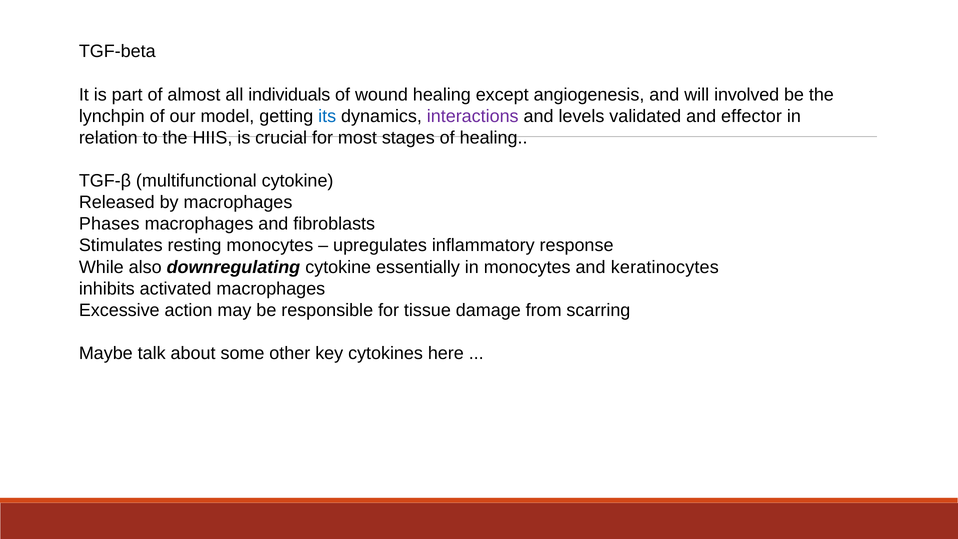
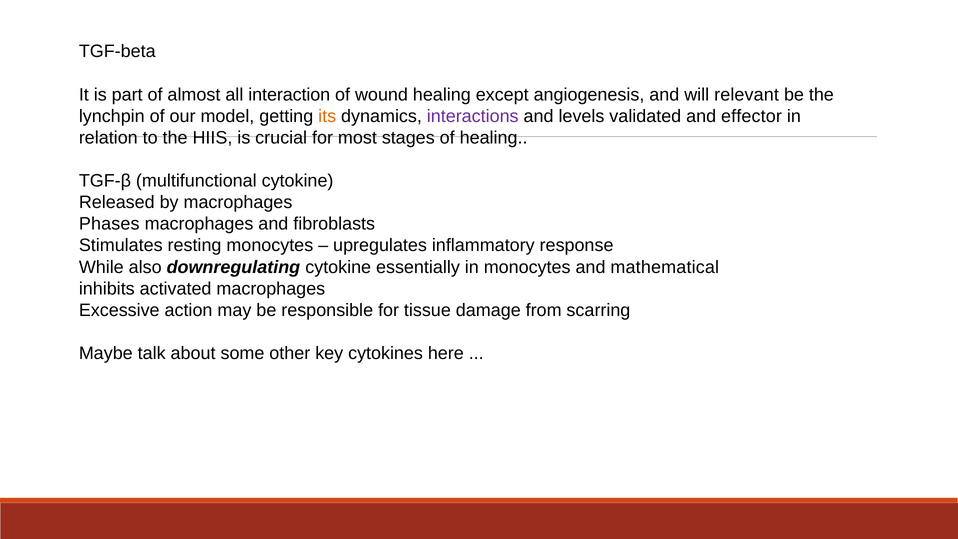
individuals: individuals -> interaction
involved: involved -> relevant
its colour: blue -> orange
keratinocytes: keratinocytes -> mathematical
